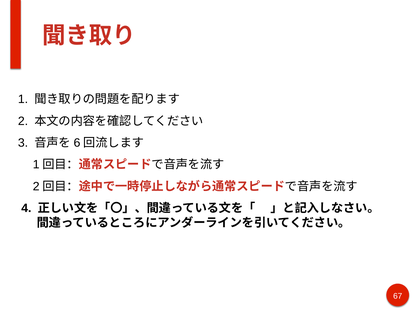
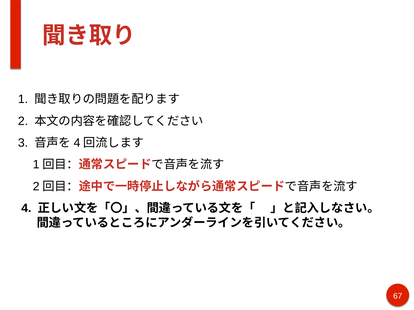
6 at (77, 143): 6 -> 4
